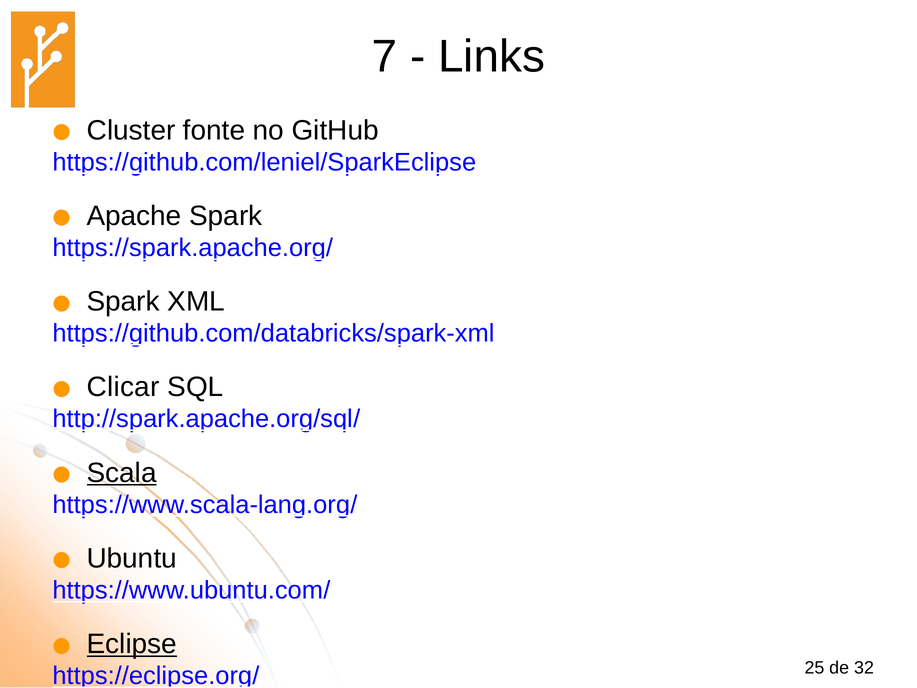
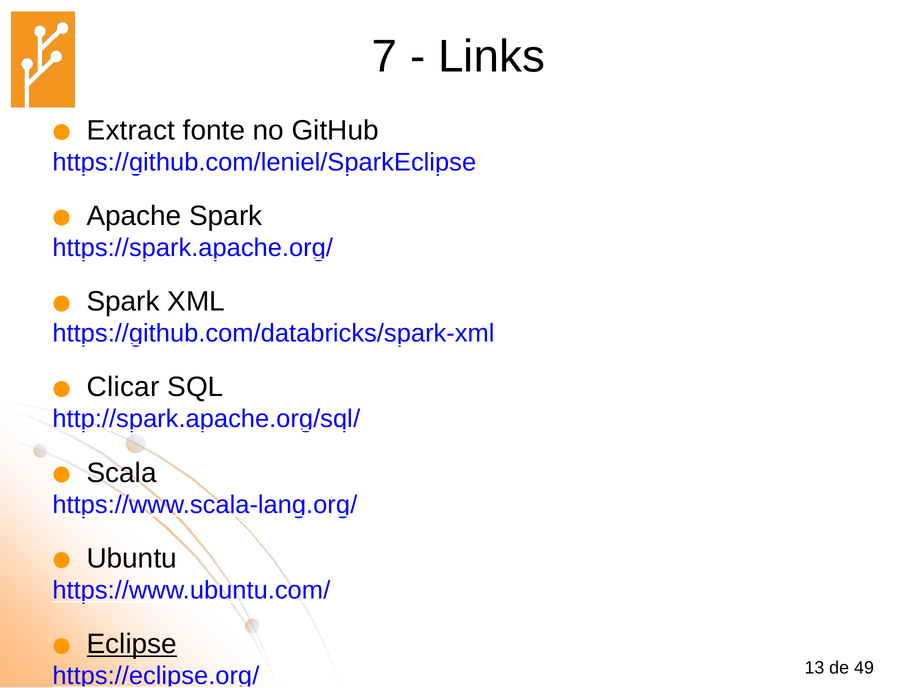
Cluster: Cluster -> Extract
Scala underline: present -> none
25: 25 -> 13
32: 32 -> 49
